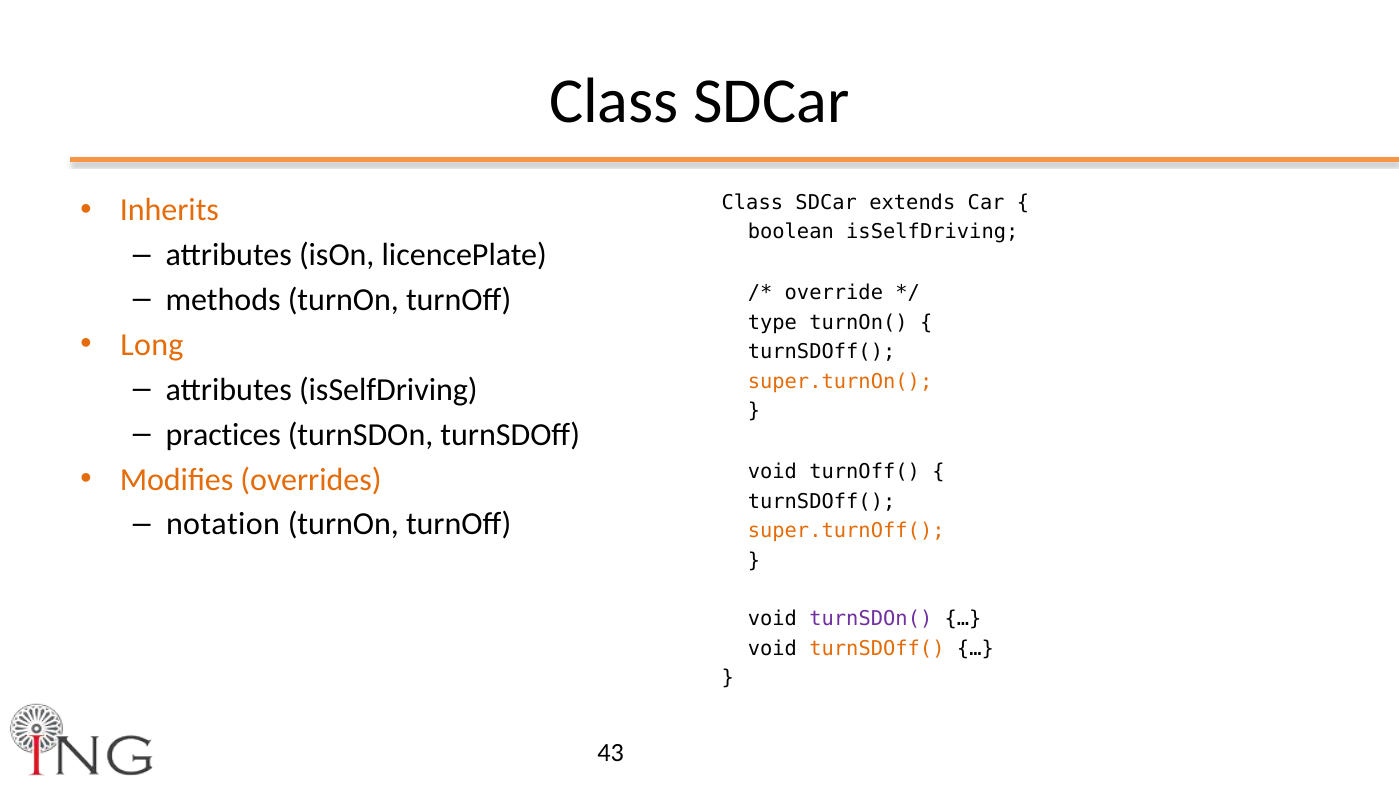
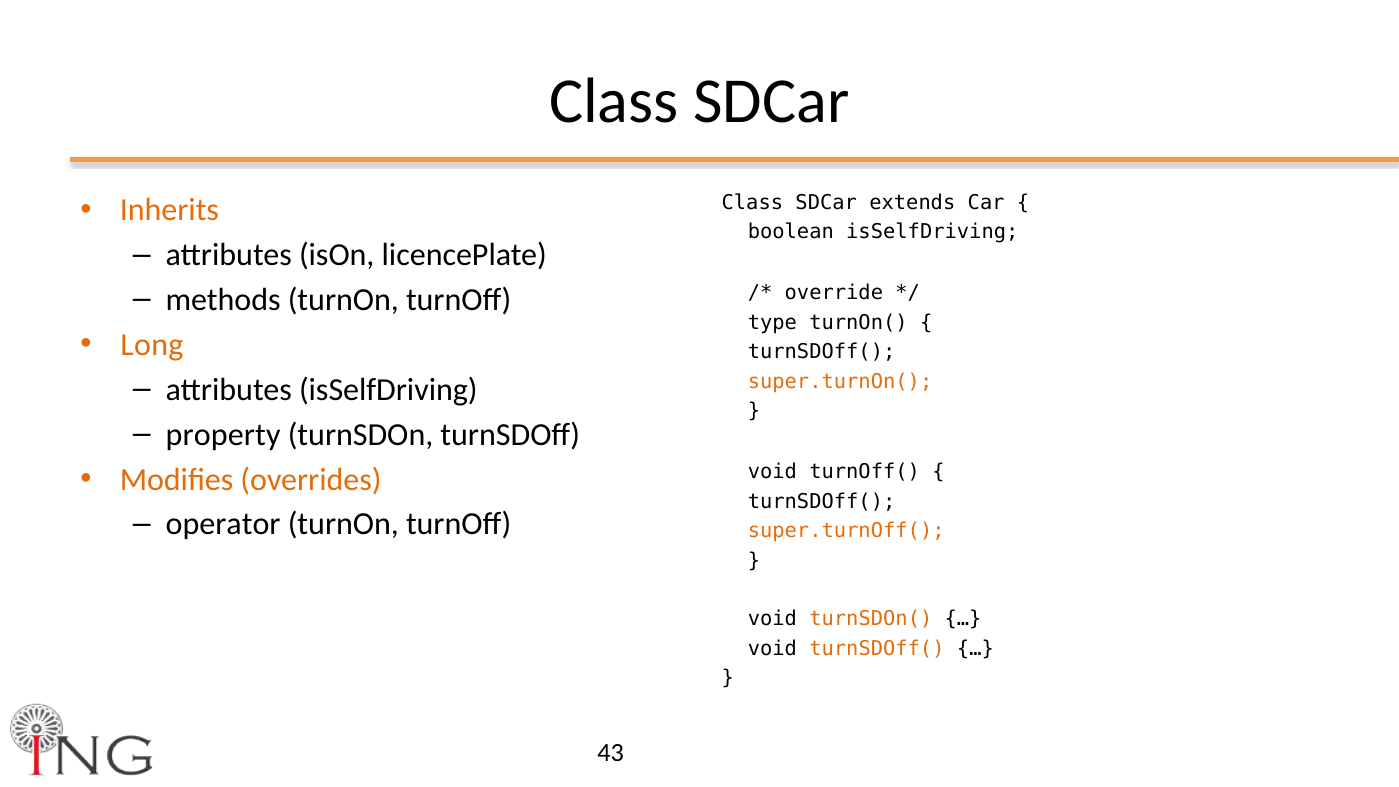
practices: practices -> property
notation: notation -> operator
turnSDOn( colour: purple -> orange
